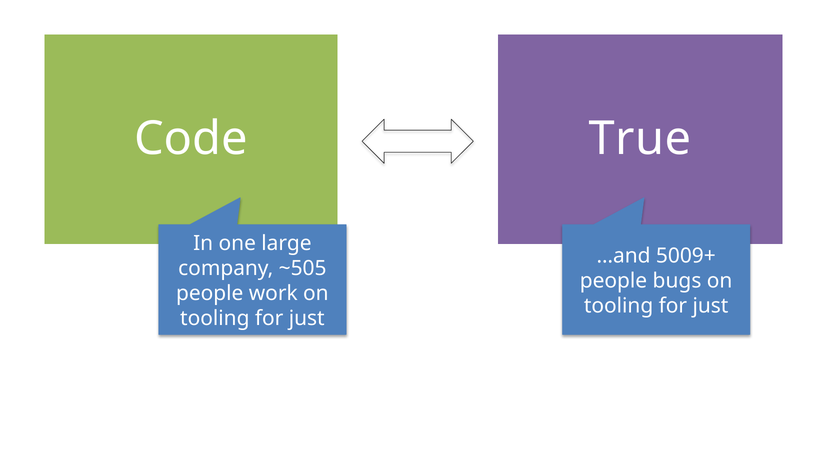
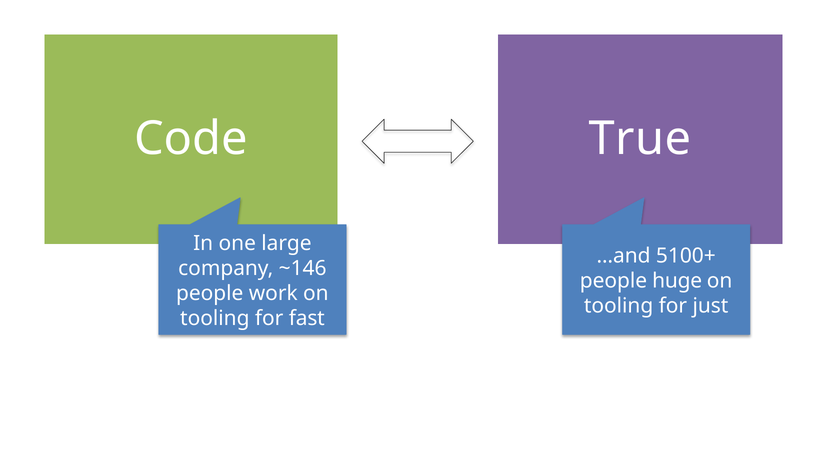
5009+: 5009+ -> 5100+
~505: ~505 -> ~146
bugs: bugs -> huge
just at (307, 319): just -> fast
